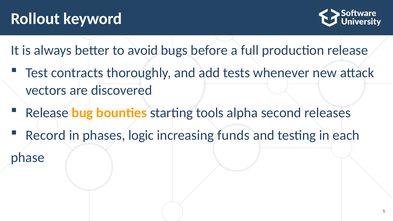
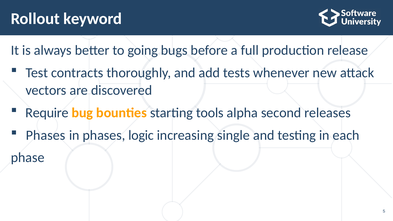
avoid: avoid -> going
Release at (47, 113): Release -> Require
Record at (46, 135): Record -> Phases
funds: funds -> single
